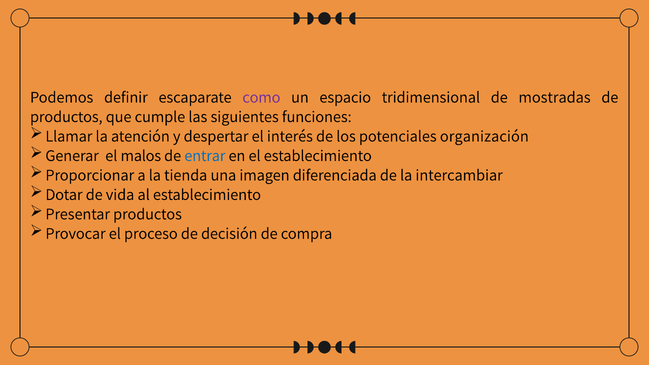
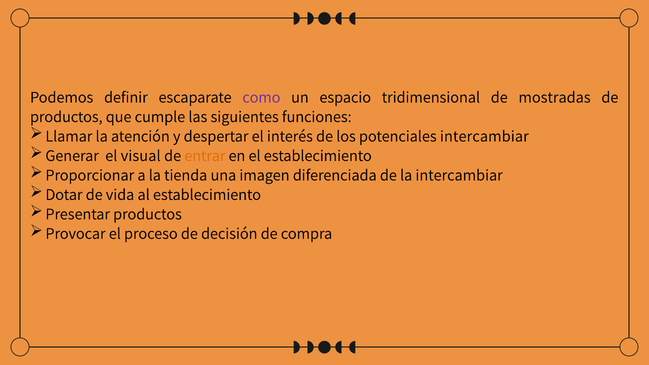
potenciales organización: organización -> intercambiar
malos: malos -> visual
entrar colour: blue -> orange
